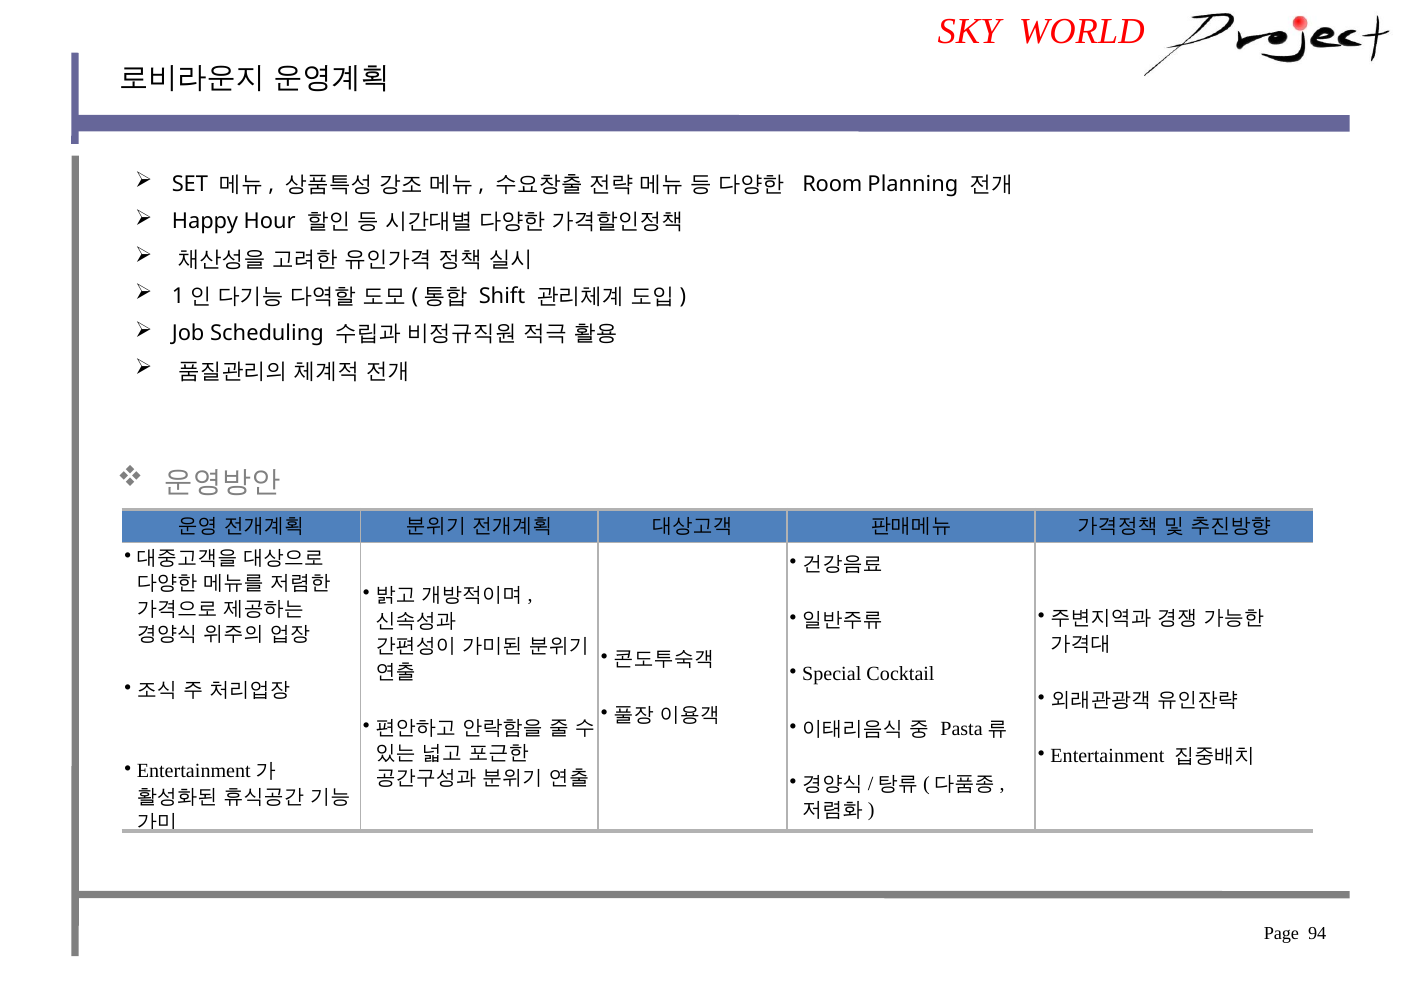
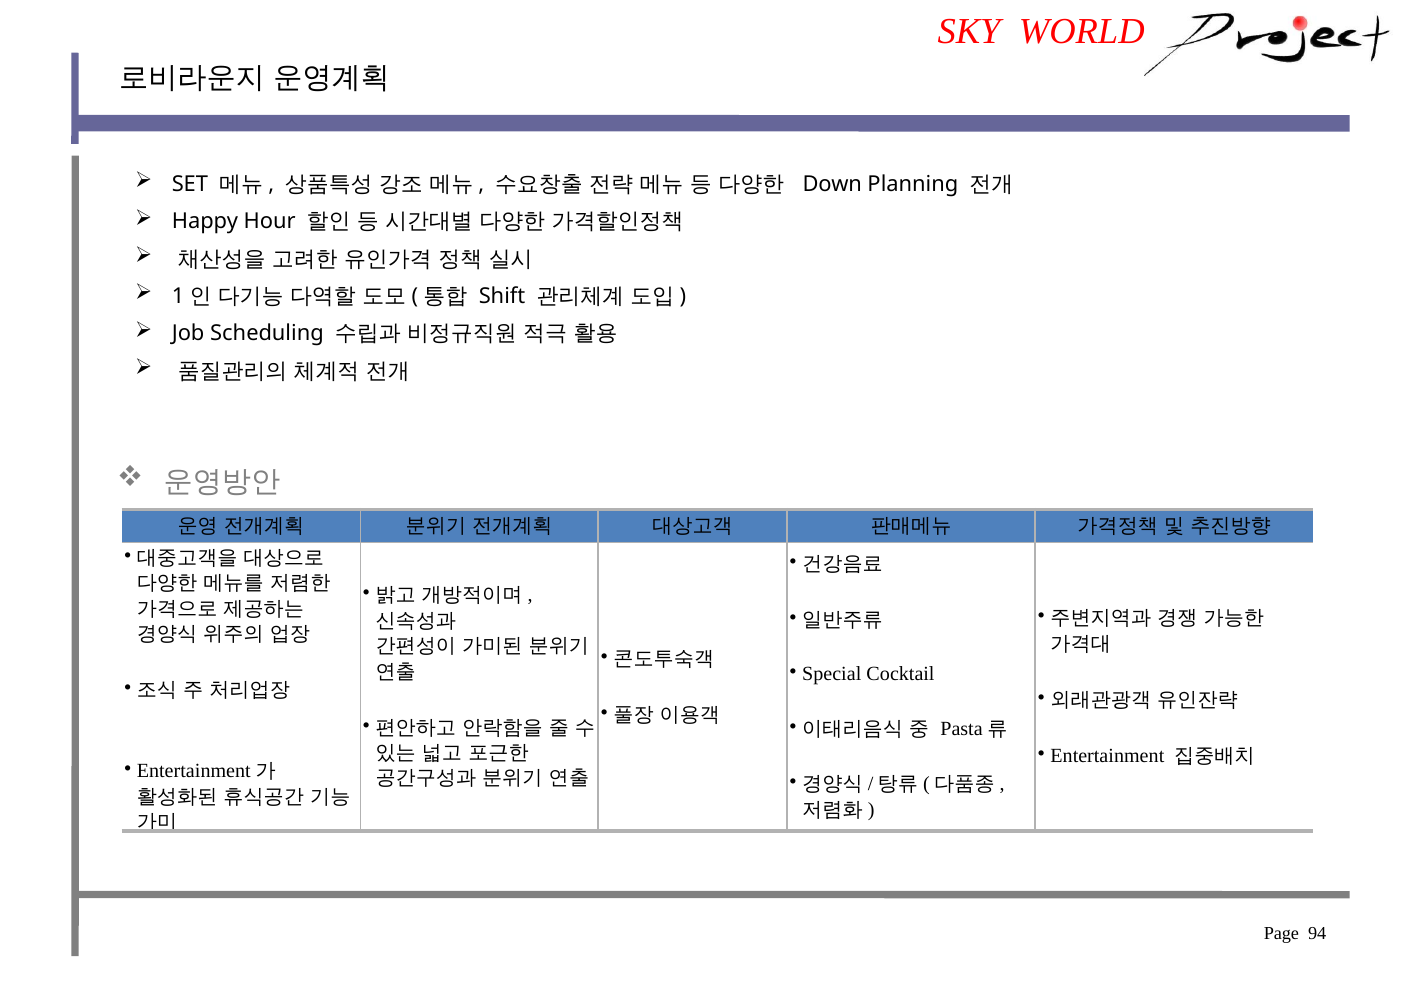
Room: Room -> Down
